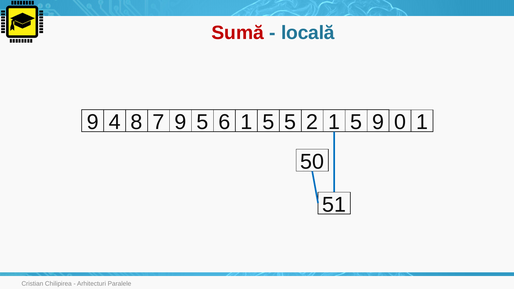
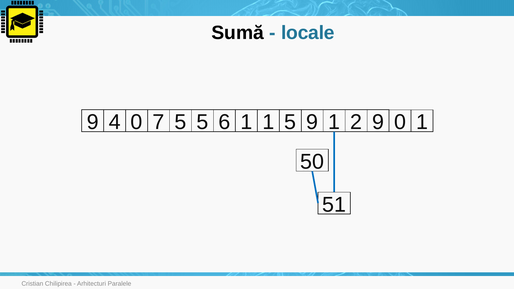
Sumă colour: red -> black
locală: locală -> locale
4 8: 8 -> 0
7 9: 9 -> 5
6 1 5: 5 -> 1
5 2: 2 -> 9
5 at (356, 122): 5 -> 2
